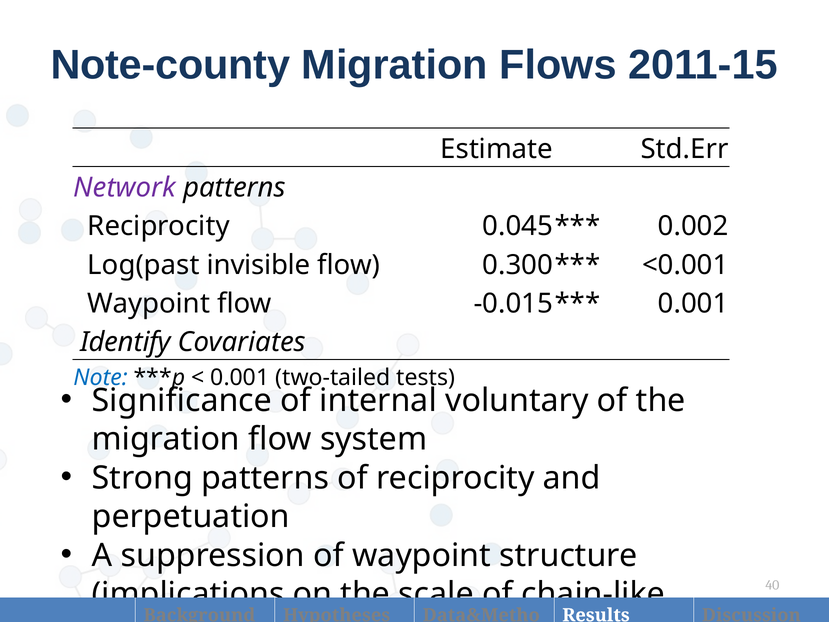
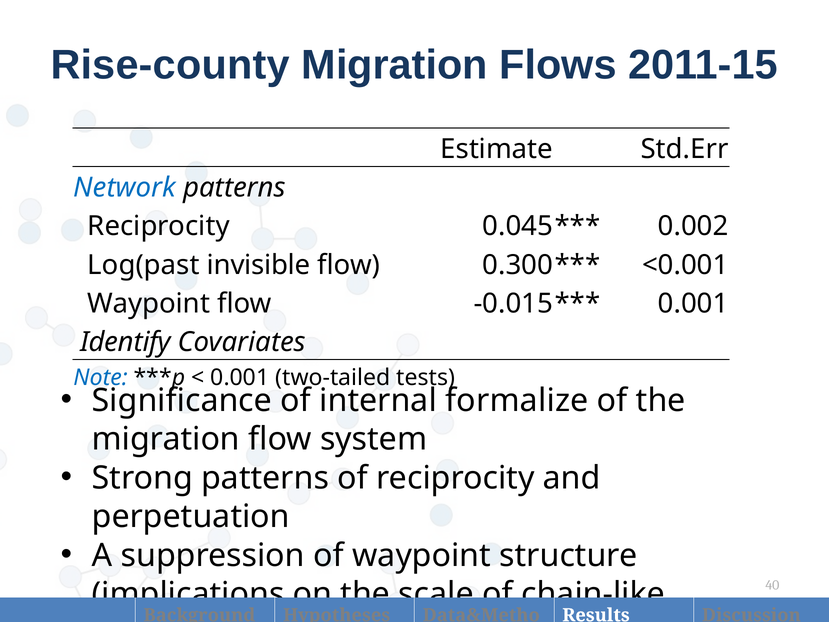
Note-county: Note-county -> Rise-county
Network colour: purple -> blue
voluntary: voluntary -> formalize
